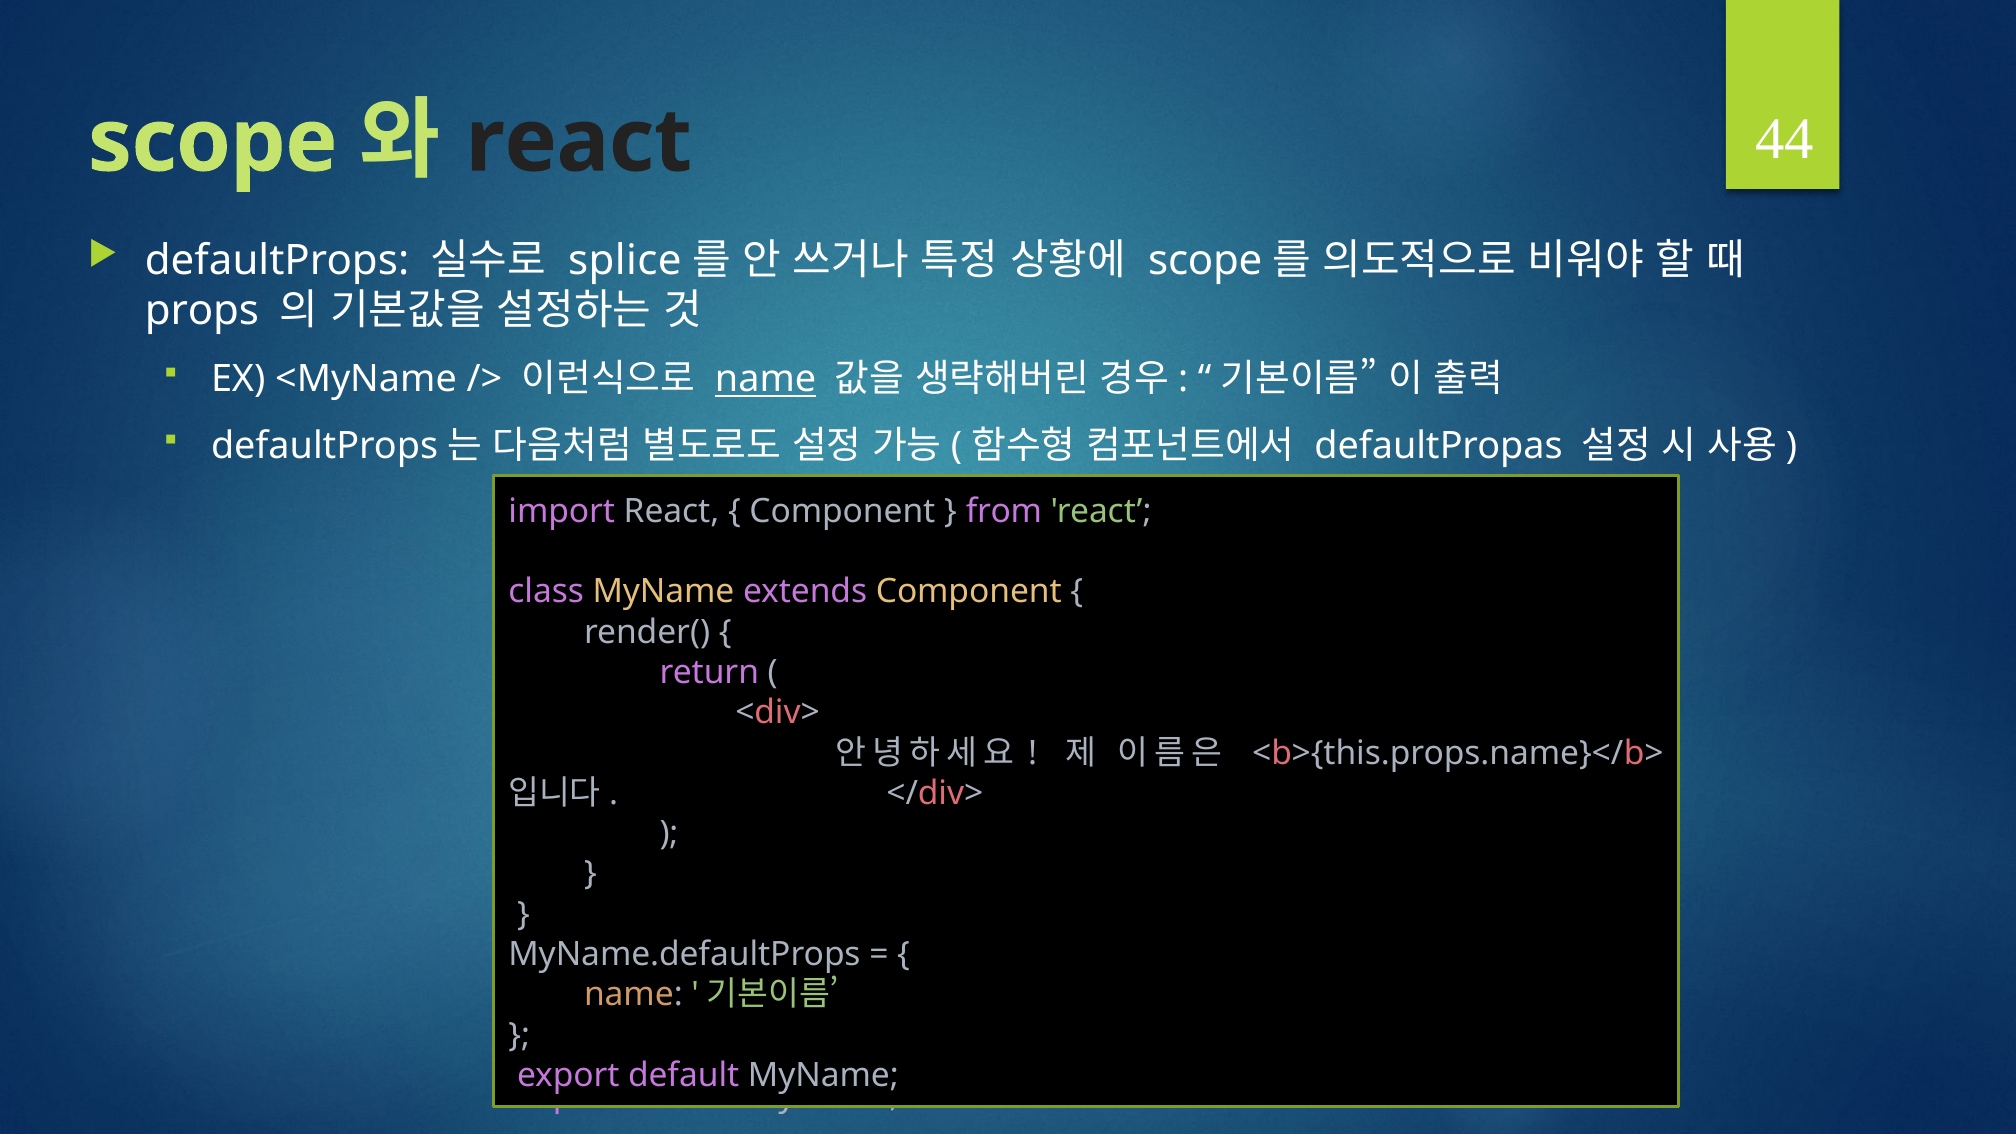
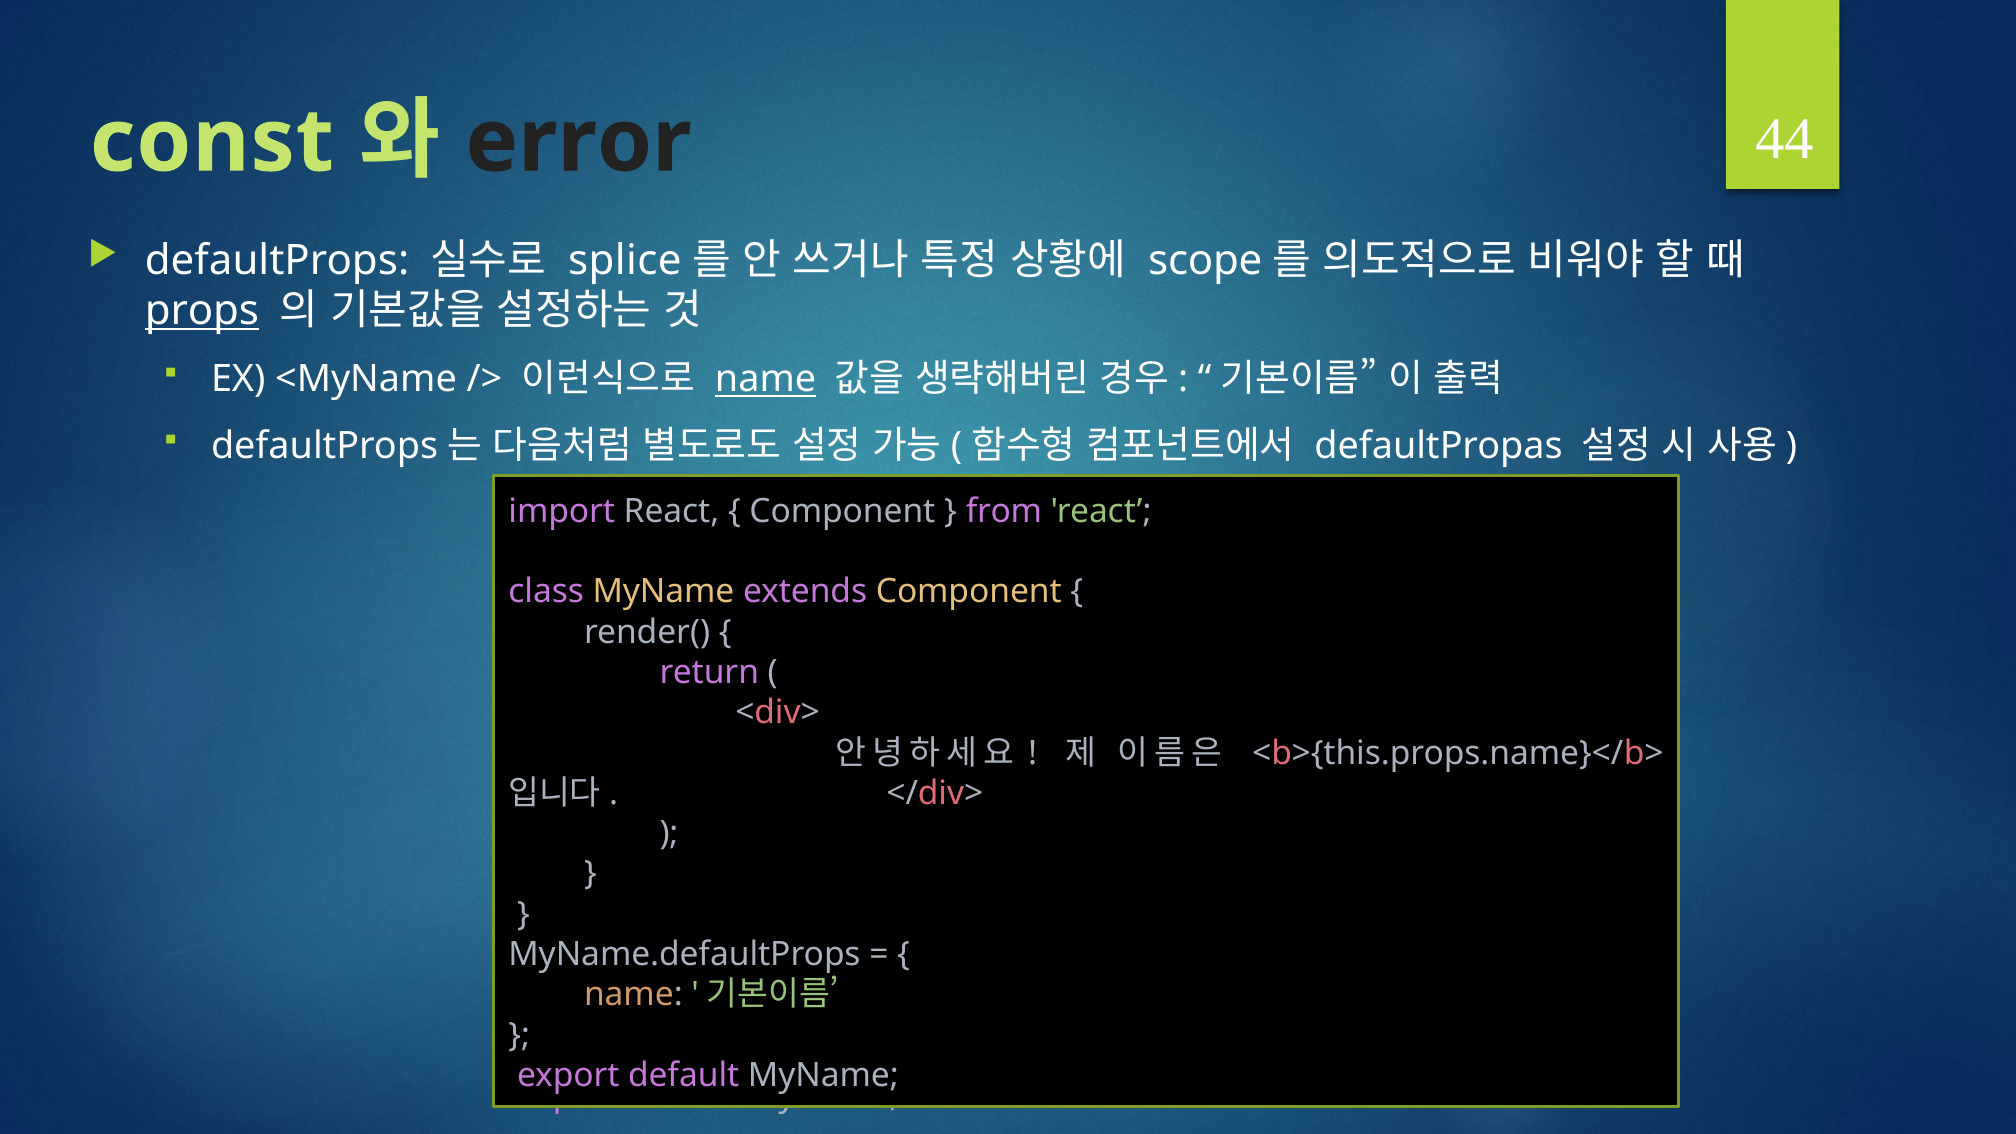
scope at (213, 142): scope -> const
react at (579, 142): react -> error
props underline: none -> present
